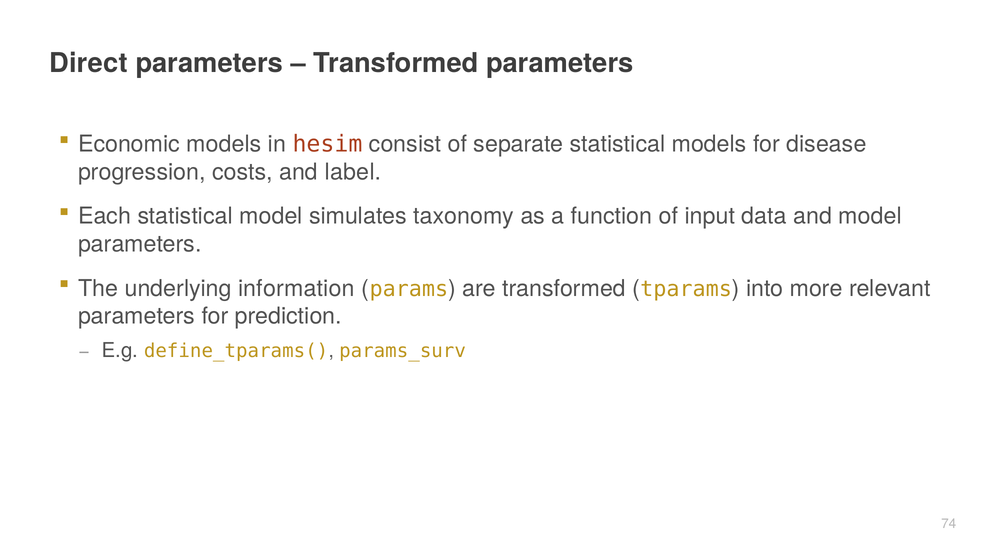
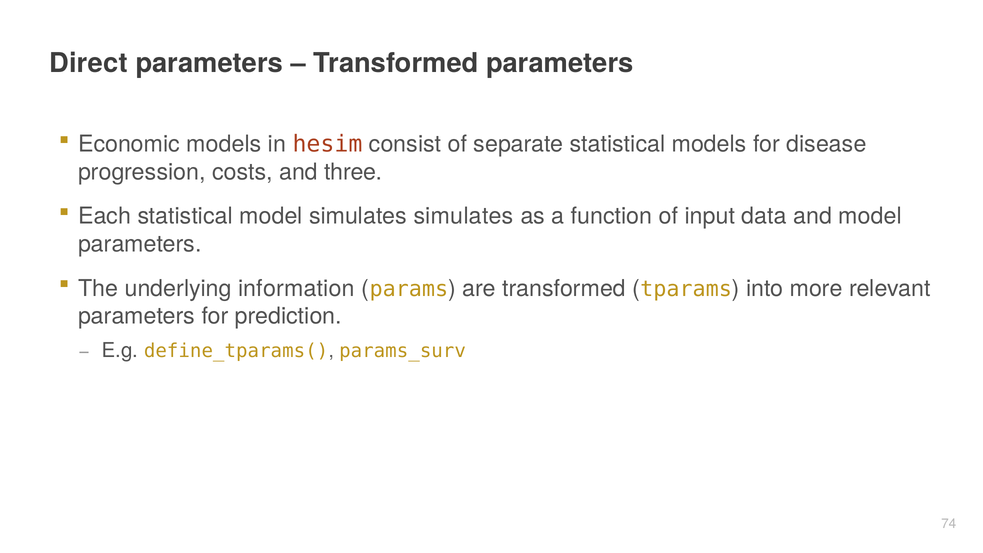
label: label -> three
simulates taxonomy: taxonomy -> simulates
